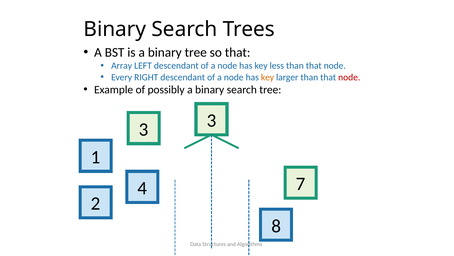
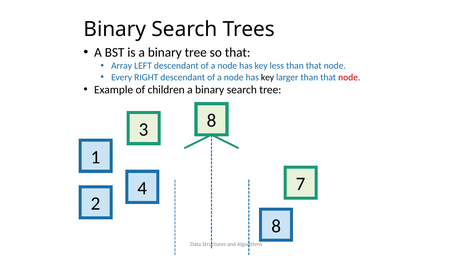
key at (268, 77) colour: orange -> black
possibly: possibly -> children
3 3: 3 -> 8
